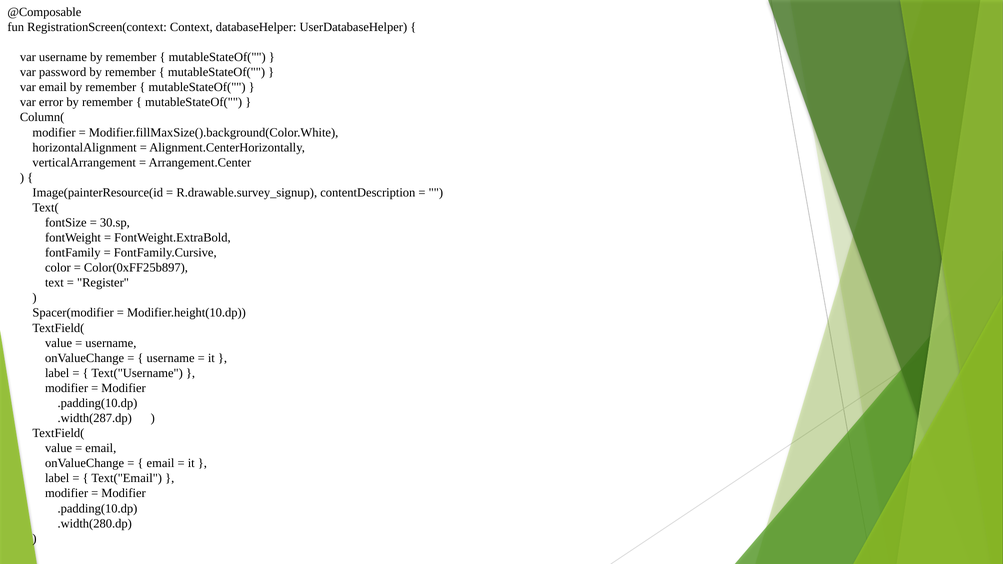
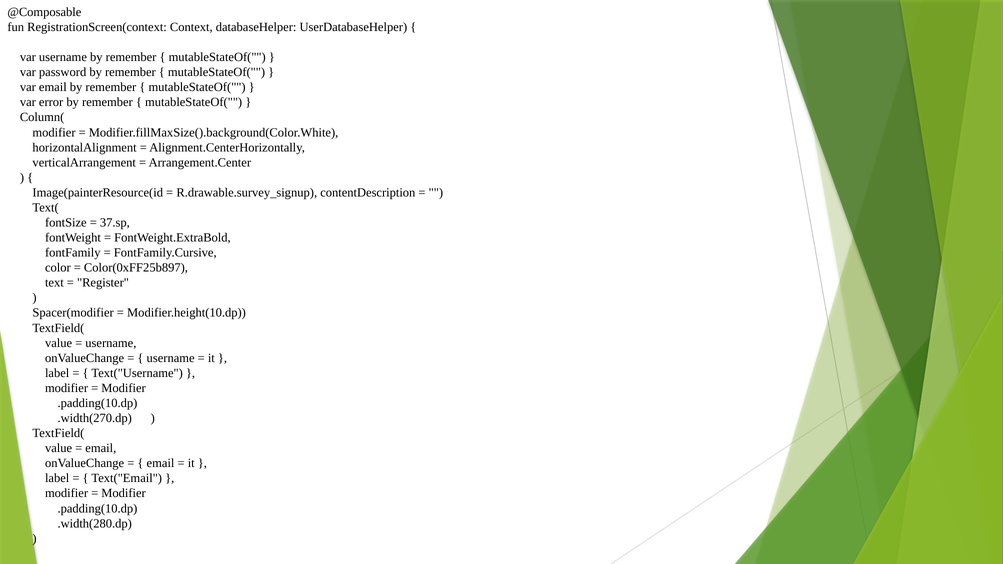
30.sp: 30.sp -> 37.sp
.width(287.dp: .width(287.dp -> .width(270.dp
